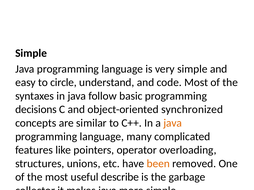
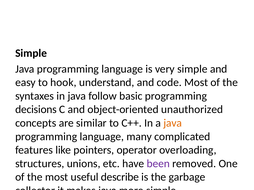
circle: circle -> hook
synchronized: synchronized -> unauthorized
been colour: orange -> purple
